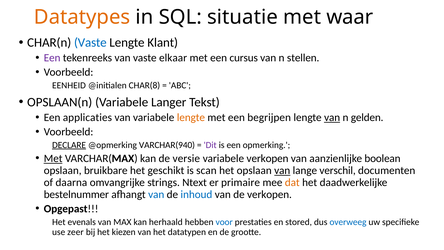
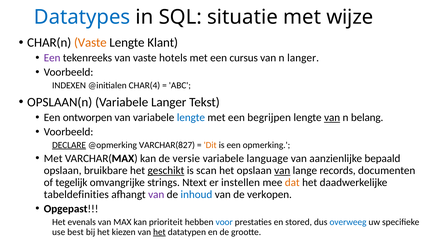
Datatypes colour: orange -> blue
waar: waar -> wijze
Vaste at (90, 43) colour: blue -> orange
elkaar: elkaar -> hotels
n stellen: stellen -> langer
EENHEID: EENHEID -> INDEXEN
CHAR(8: CHAR(8 -> CHAR(4
applicaties: applicaties -> ontworpen
lengte at (191, 117) colour: orange -> blue
gelden: gelden -> belang
VARCHAR(940: VARCHAR(940 -> VARCHAR(827
Dit colour: purple -> orange
Met at (53, 158) underline: present -> none
variabele verkopen: verkopen -> language
boolean: boolean -> bepaald
geschikt underline: none -> present
verschil: verschil -> records
daarna: daarna -> tegelijk
primaire: primaire -> instellen
bestelnummer: bestelnummer -> tabeldefinities
van at (156, 194) colour: blue -> purple
herhaald: herhaald -> prioriteit
zeer: zeer -> best
het at (159, 232) underline: none -> present
